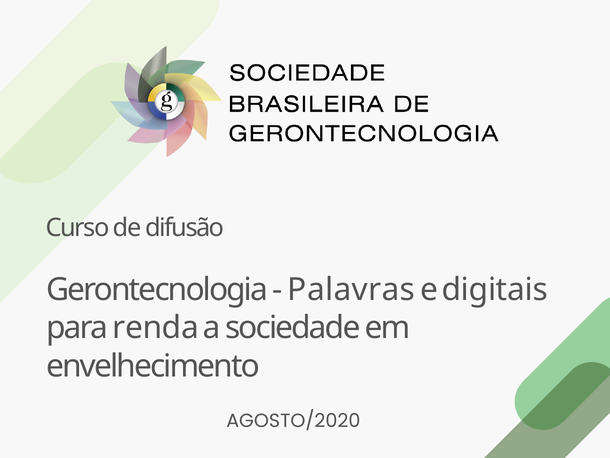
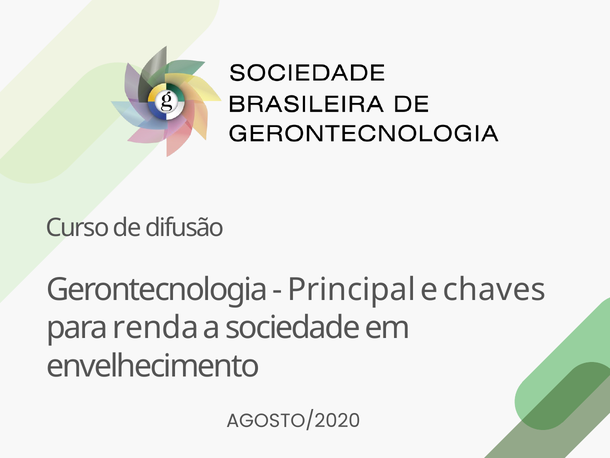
Palavras: Palavras -> Principal
digitais: digitais -> chaves
